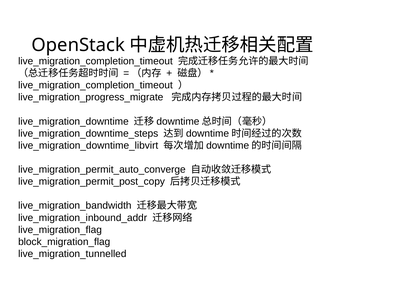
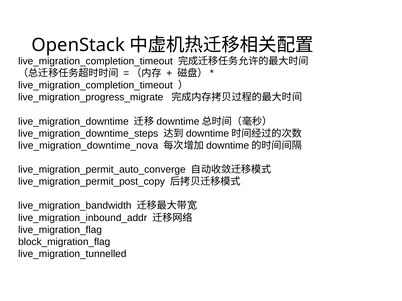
live_migration_downtime_libvirt: live_migration_downtime_libvirt -> live_migration_downtime_nova
